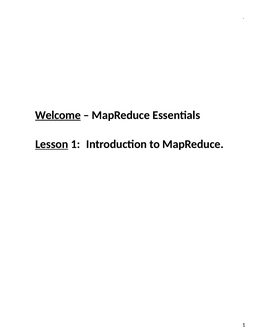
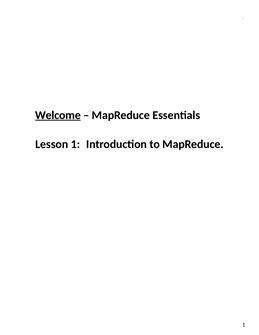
Lesson underline: present -> none
